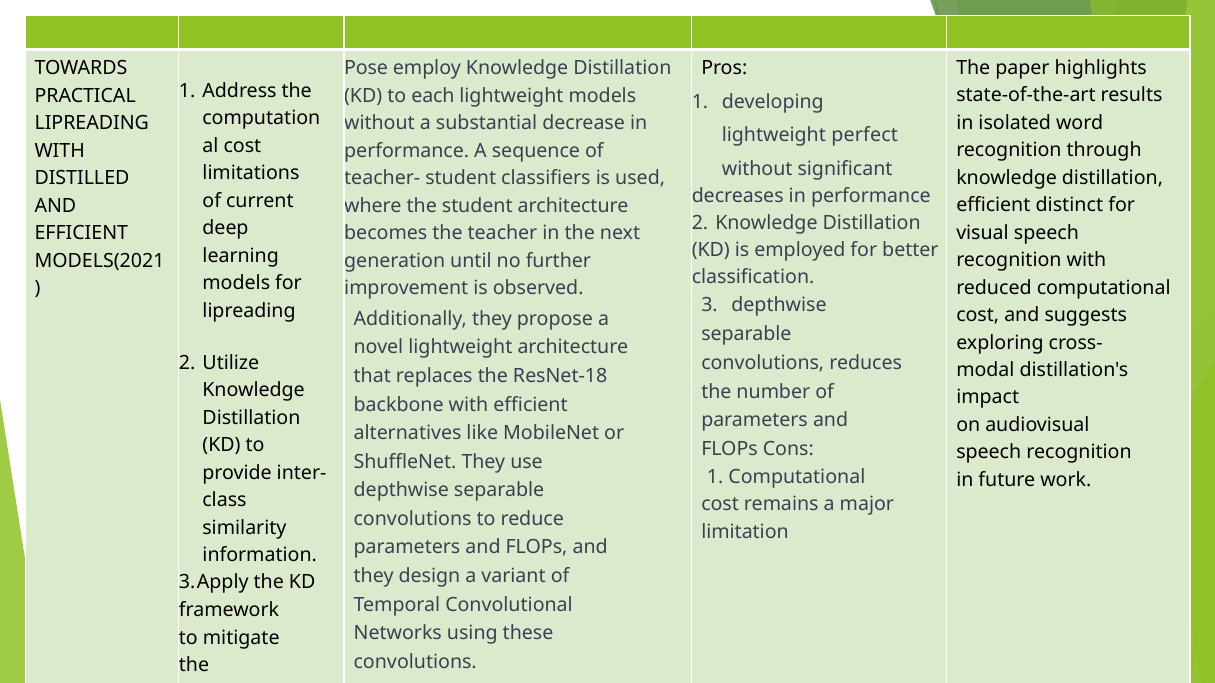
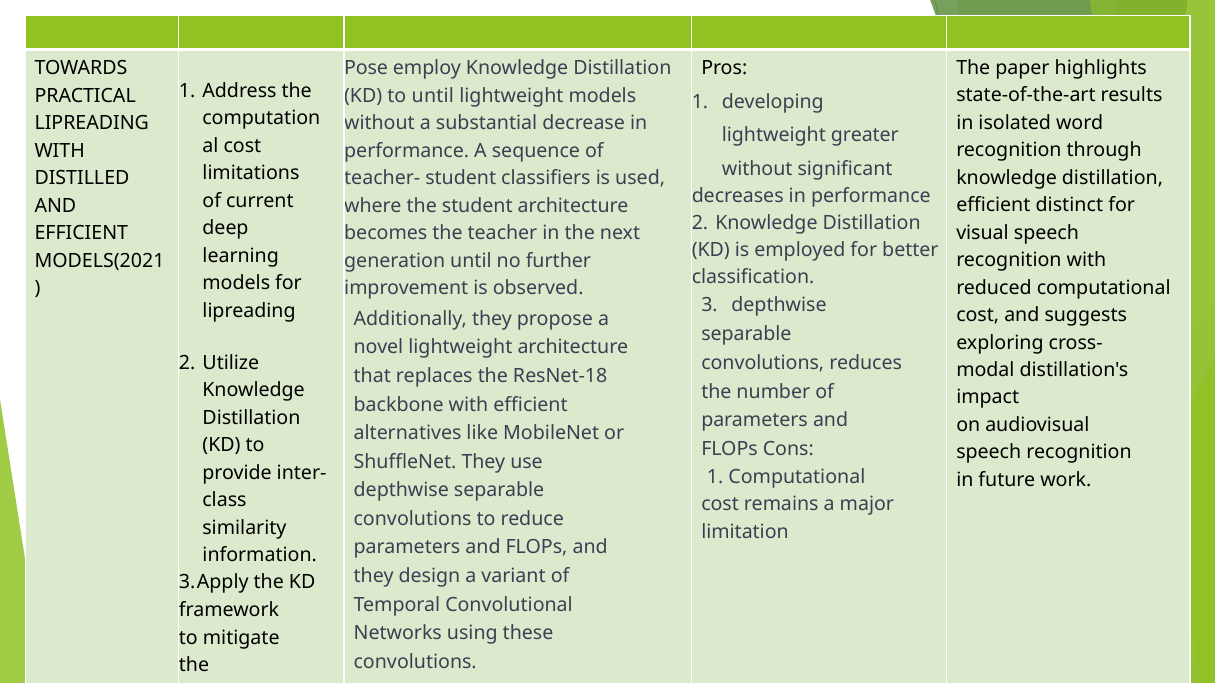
to each: each -> until
perfect: perfect -> greater
